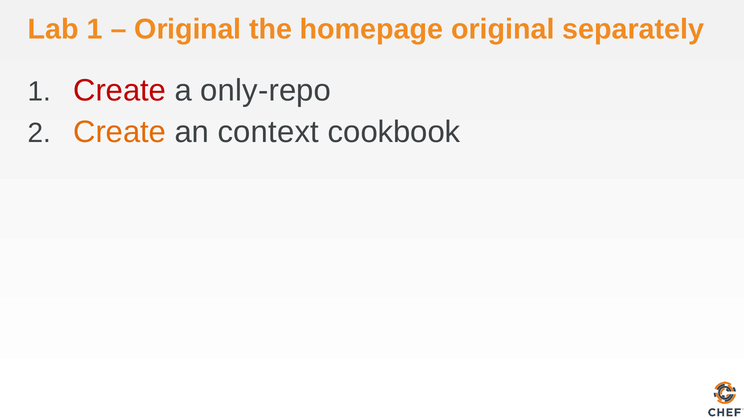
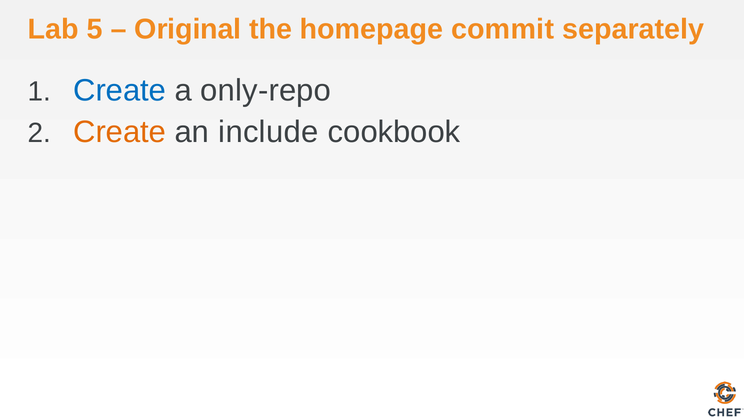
Lab 1: 1 -> 5
homepage original: original -> commit
Create at (120, 91) colour: red -> blue
context: context -> include
